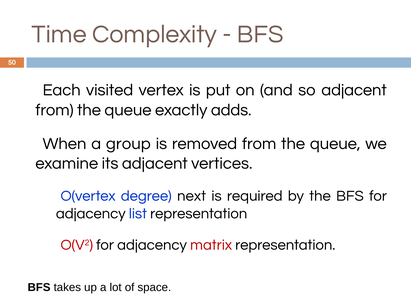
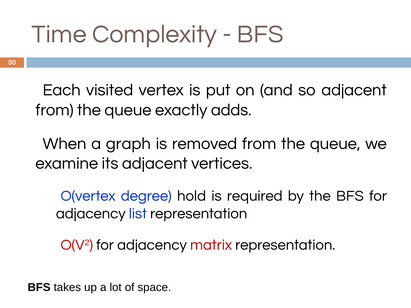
group: group -> graph
next: next -> hold
